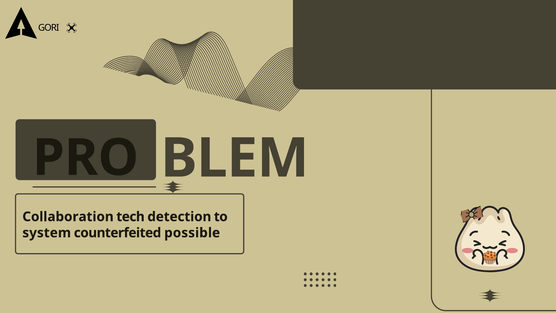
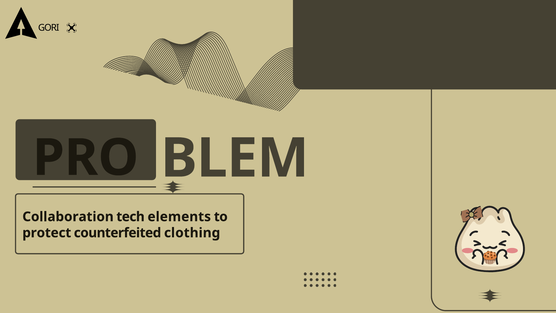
detection: detection -> elements
system: system -> protect
possible: possible -> clothing
